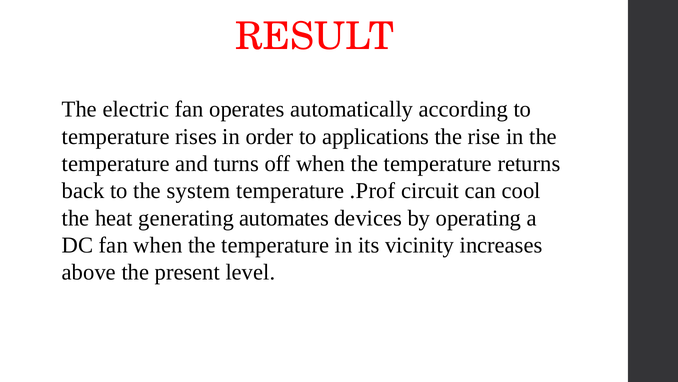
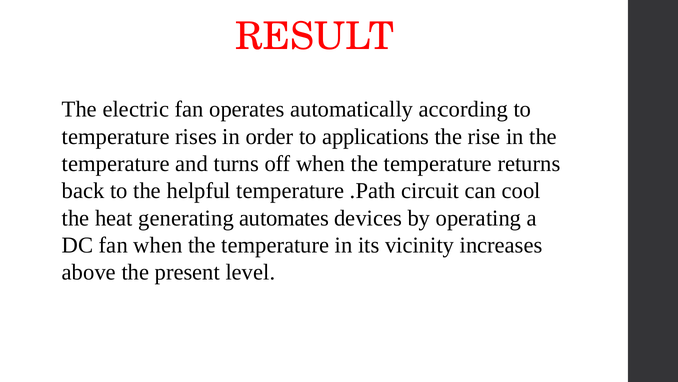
system: system -> helpful
.Prof: .Prof -> .Path
